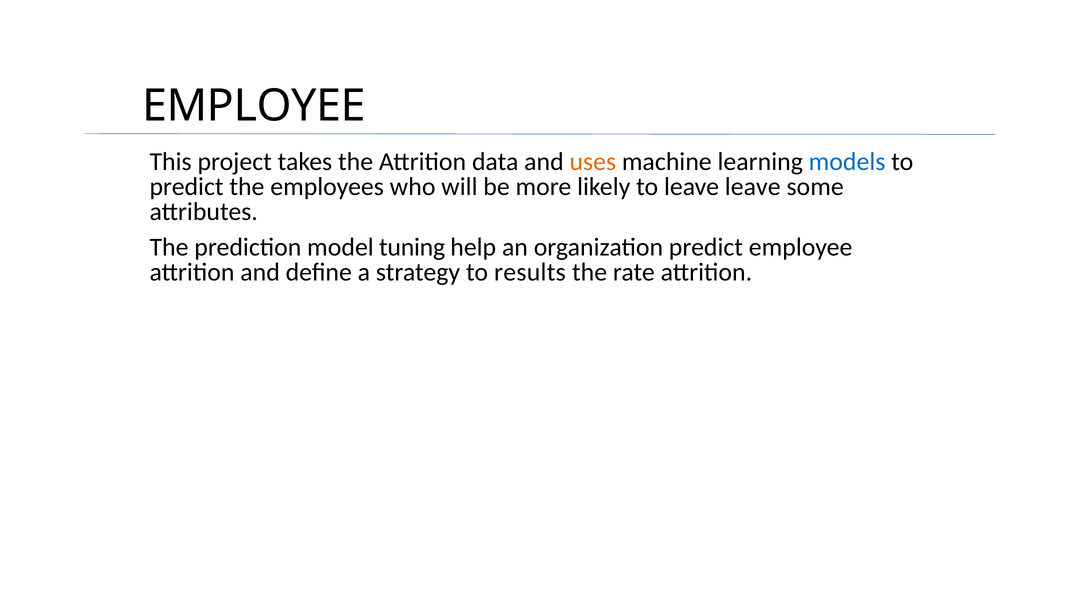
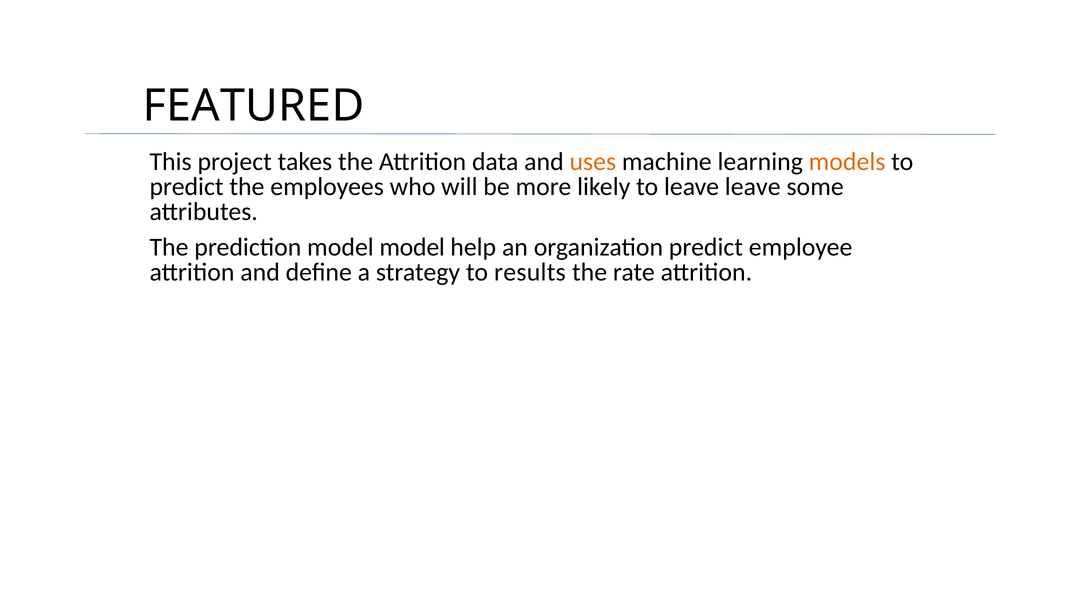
EMPLOYEE at (254, 106): EMPLOYEE -> FEATURED
models colour: blue -> orange
model tuning: tuning -> model
